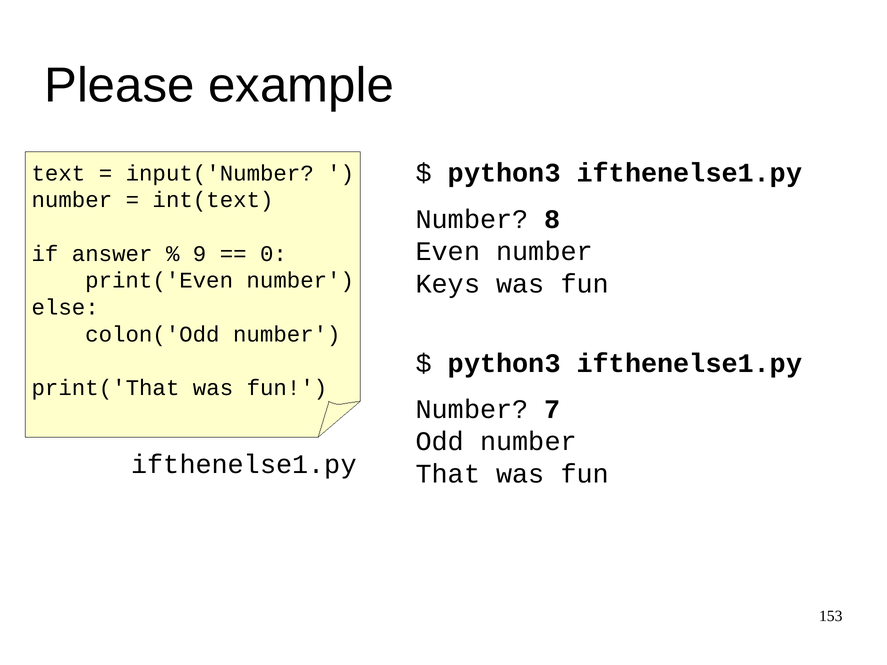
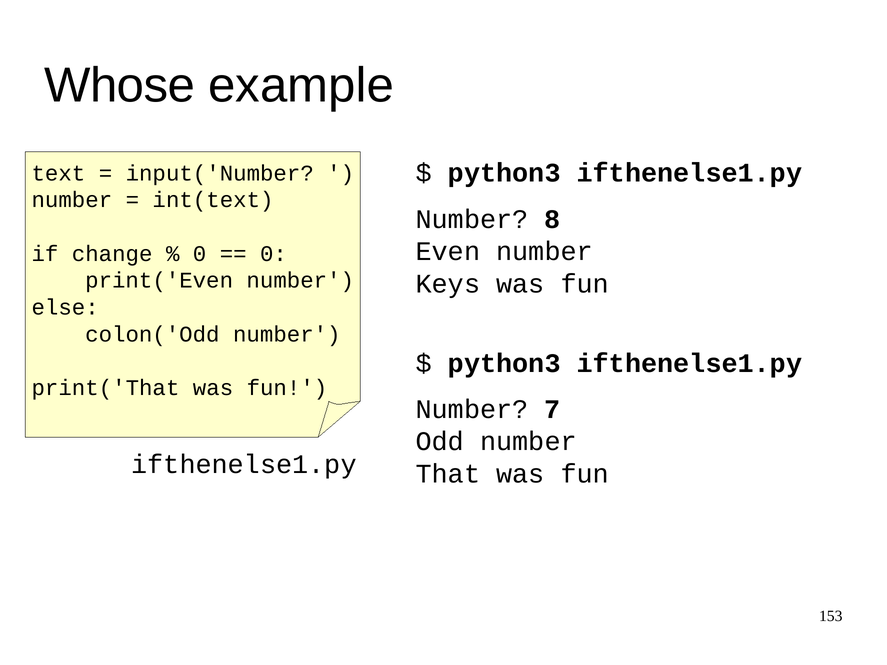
Please: Please -> Whose
answer: answer -> change
9 at (200, 254): 9 -> 0
